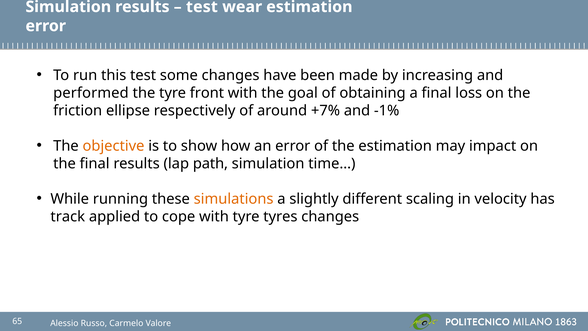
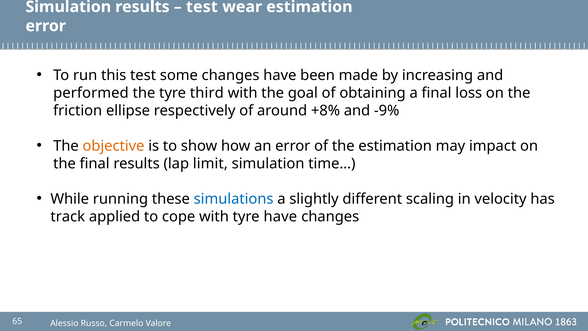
front: front -> third
+7%: +7% -> +8%
-1%: -1% -> -9%
path: path -> limit
simulations colour: orange -> blue
tyre tyres: tyres -> have
